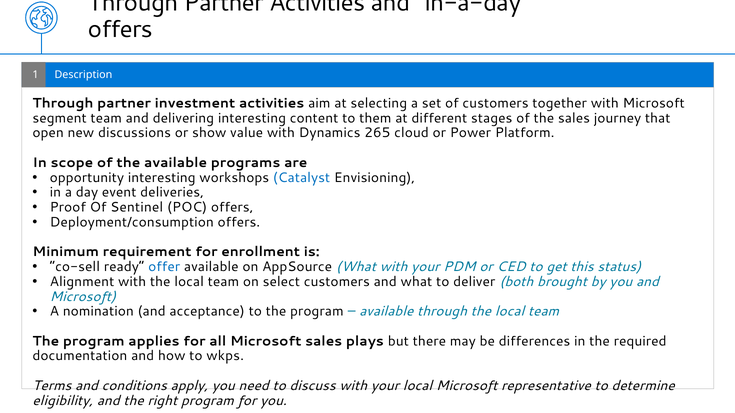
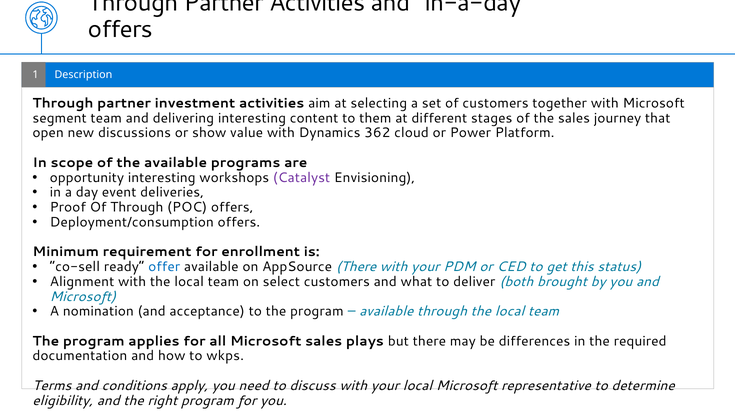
265: 265 -> 362
Catalyst colour: blue -> purple
Of Sentinel: Sentinel -> Through
AppSource What: What -> There
